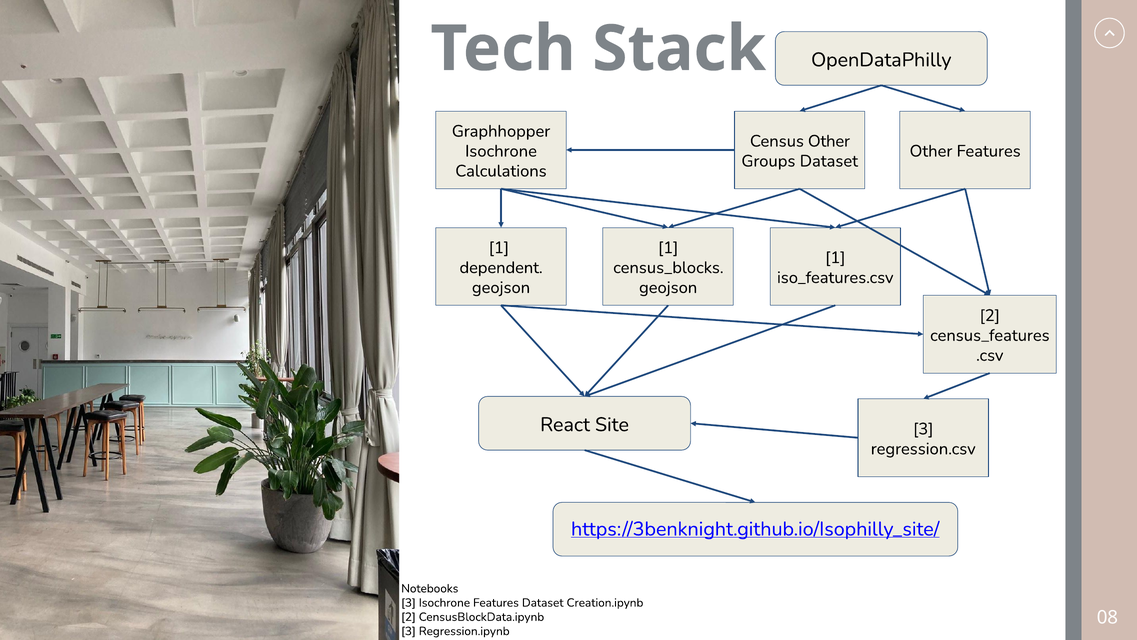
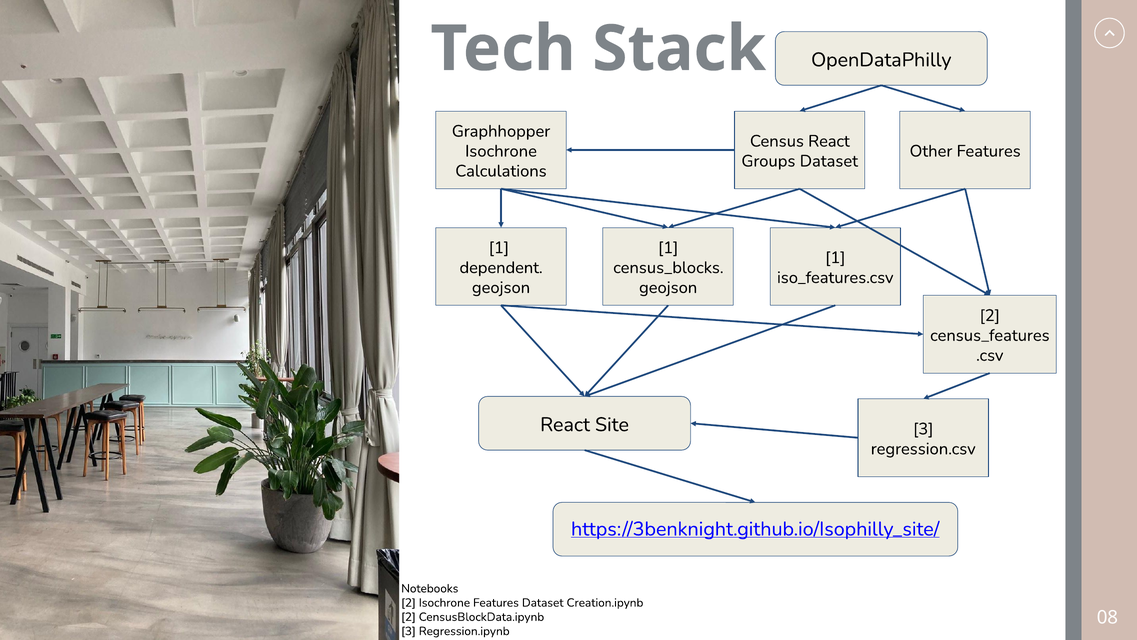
Census Other: Other -> React
3 at (408, 602): 3 -> 2
